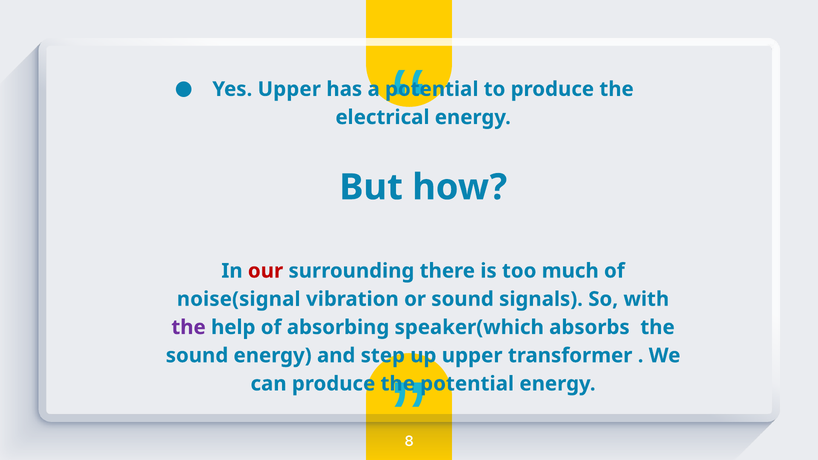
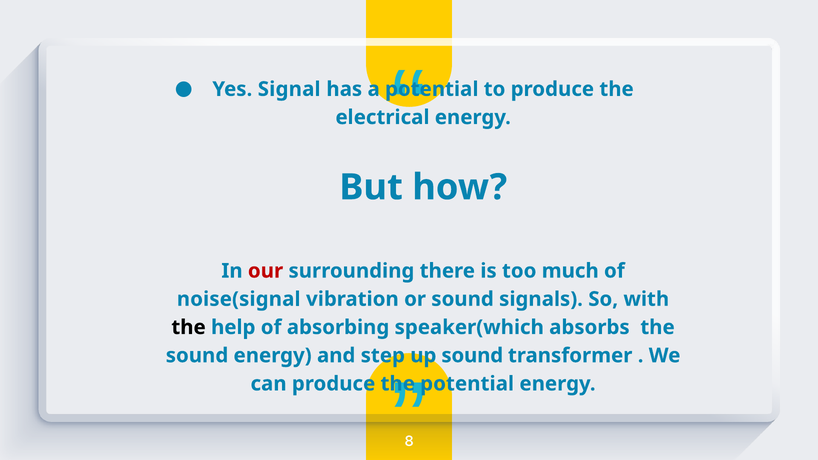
Yes Upper: Upper -> Signal
the at (189, 327) colour: purple -> black
up upper: upper -> sound
